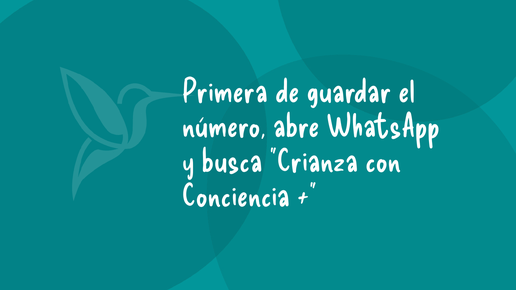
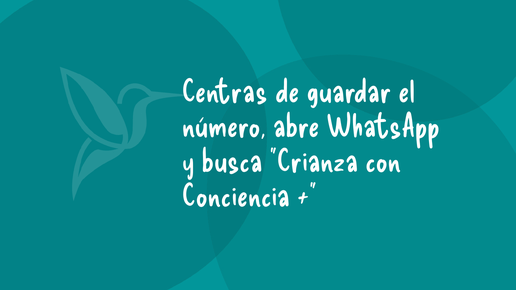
Primera: Primera -> Centras
